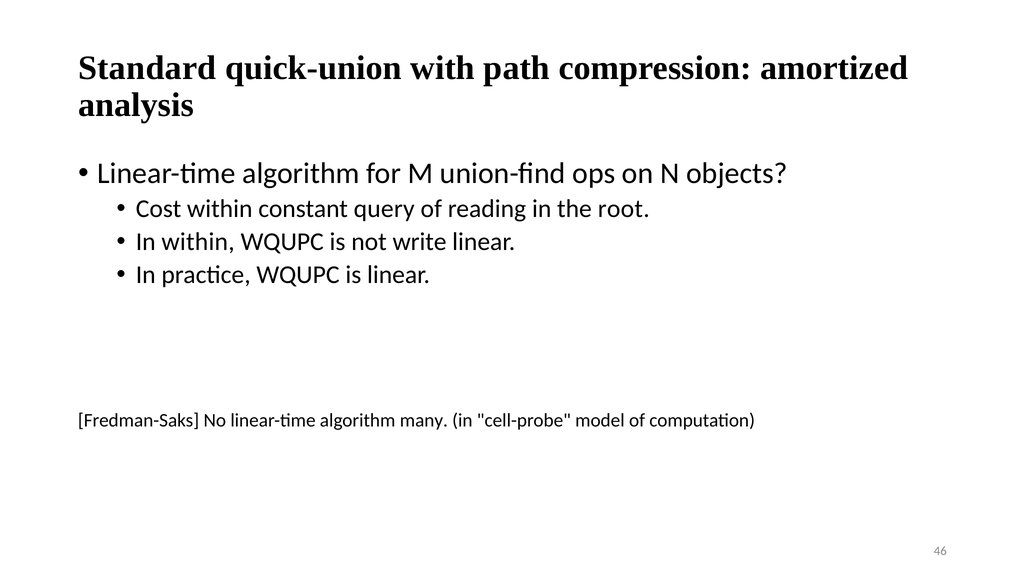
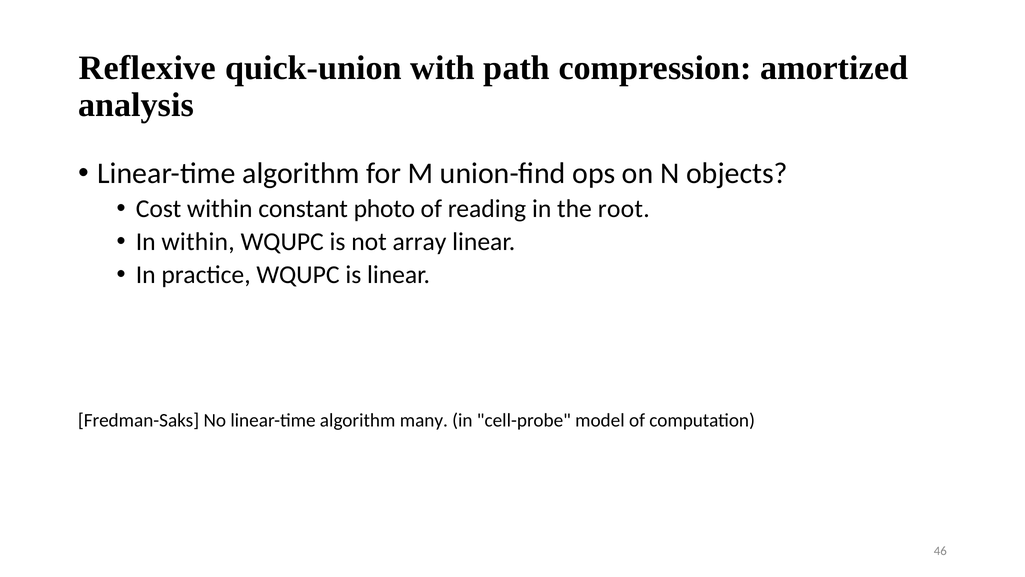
Standard: Standard -> Reflexive
query: query -> photo
write: write -> array
